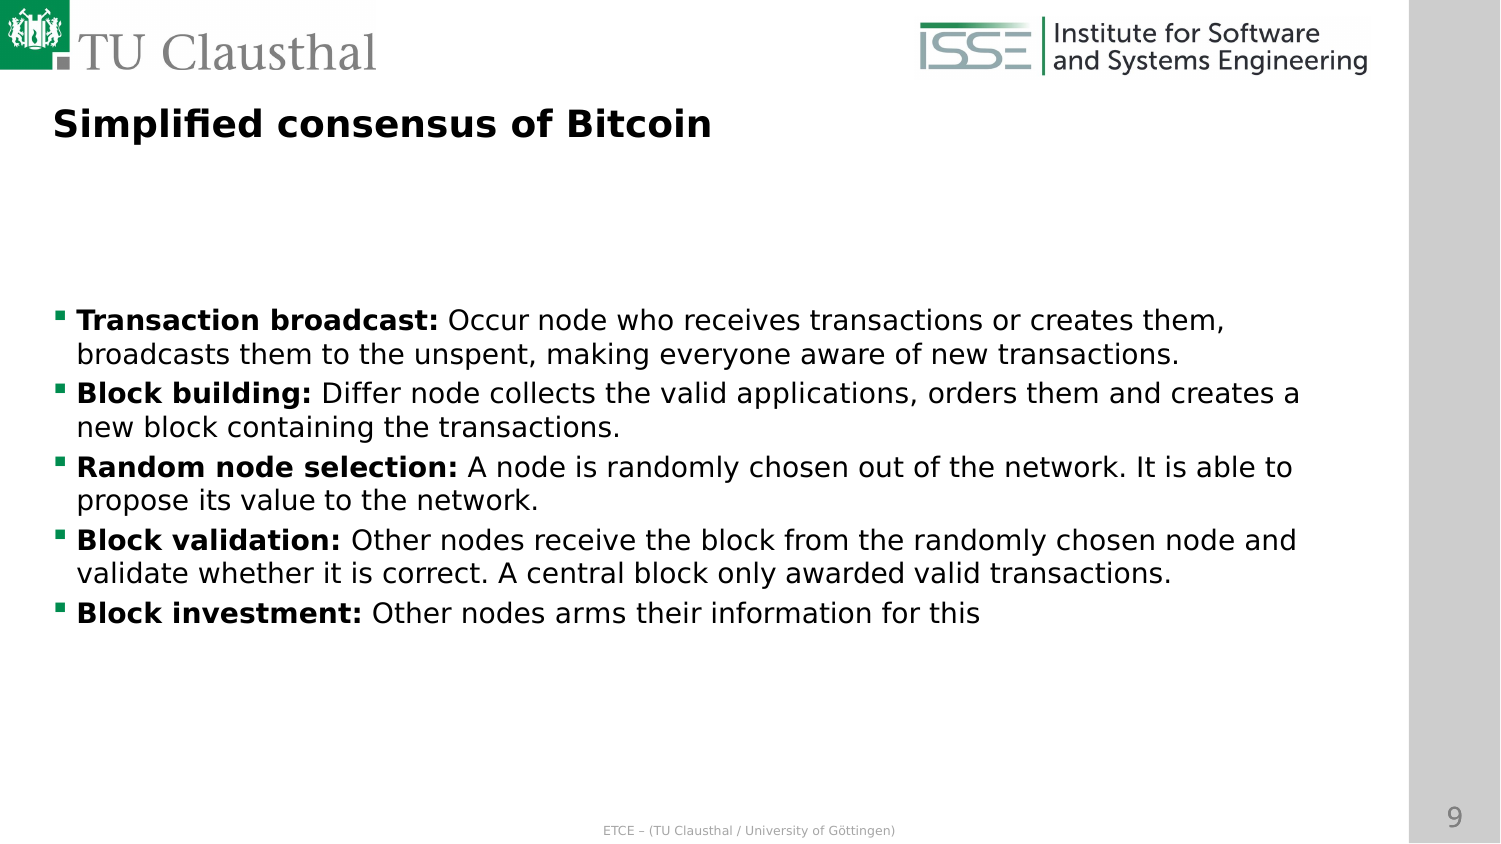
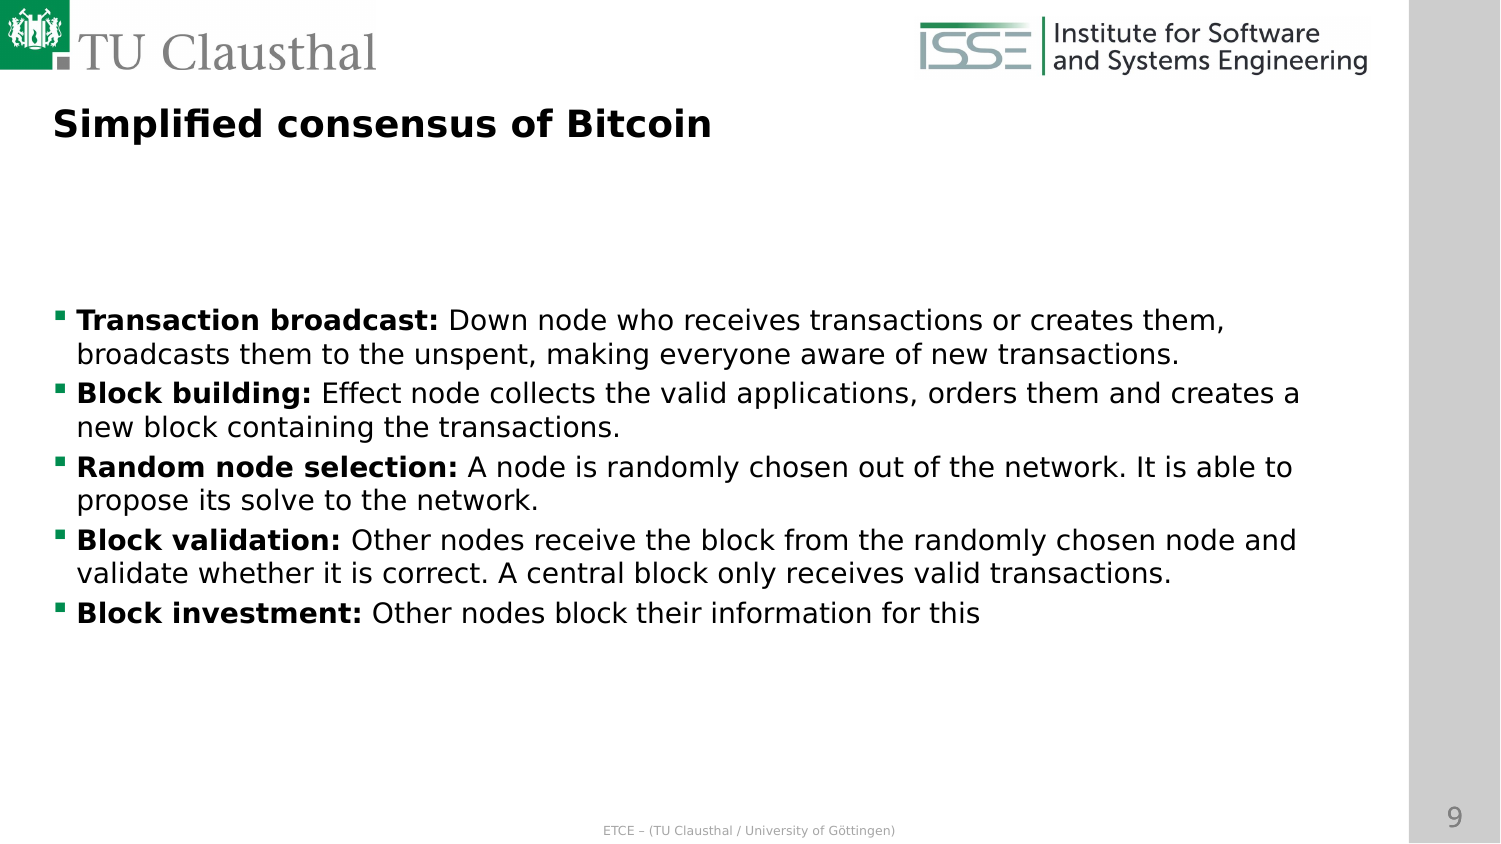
Occur: Occur -> Down
Differ: Differ -> Effect
value: value -> solve
only awarded: awarded -> receives
nodes arms: arms -> block
